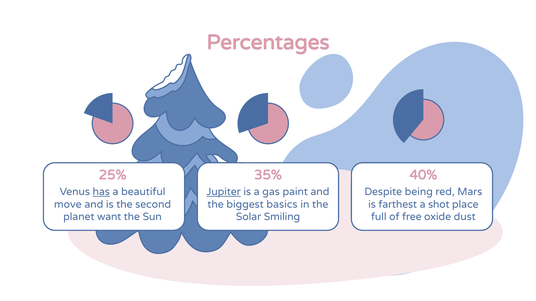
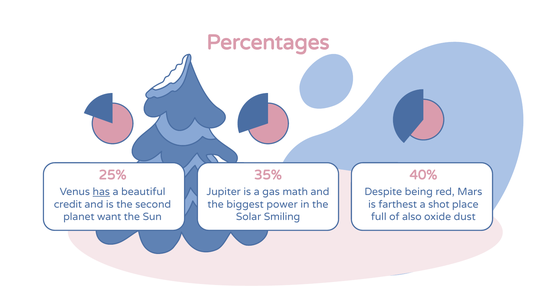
Jupiter underline: present -> none
paint: paint -> math
move: move -> credit
basics: basics -> power
free: free -> also
